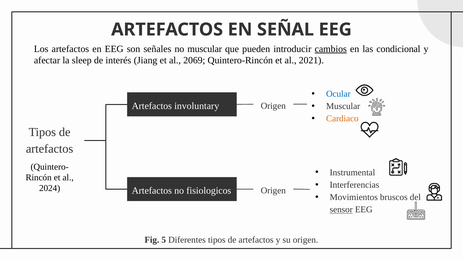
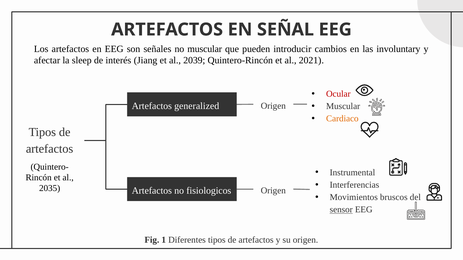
cambios underline: present -> none
condicional: condicional -> involuntary
2069: 2069 -> 2039
Ocular colour: blue -> red
involuntary: involuntary -> generalized
2024: 2024 -> 2035
5: 5 -> 1
